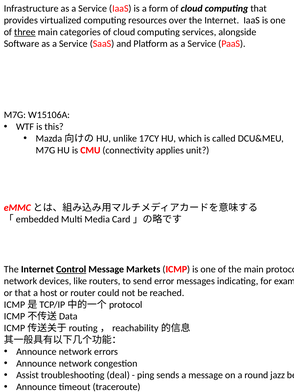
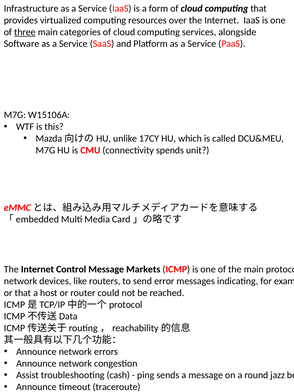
applies: applies -> spends
Control underline: present -> none
deal: deal -> cash
